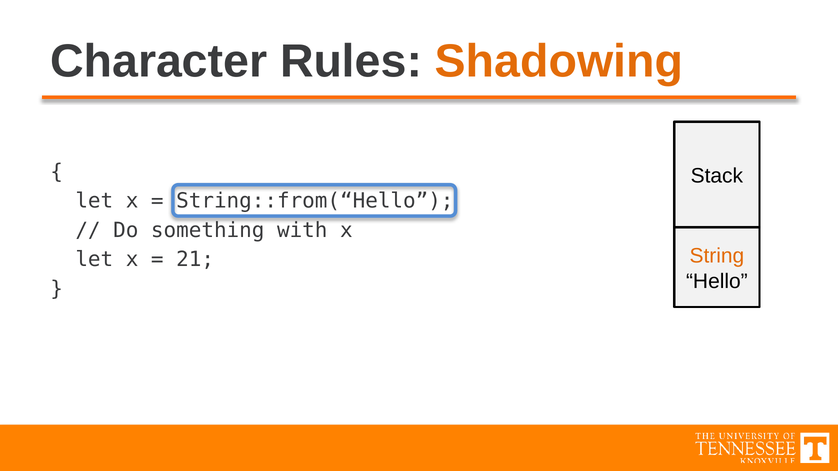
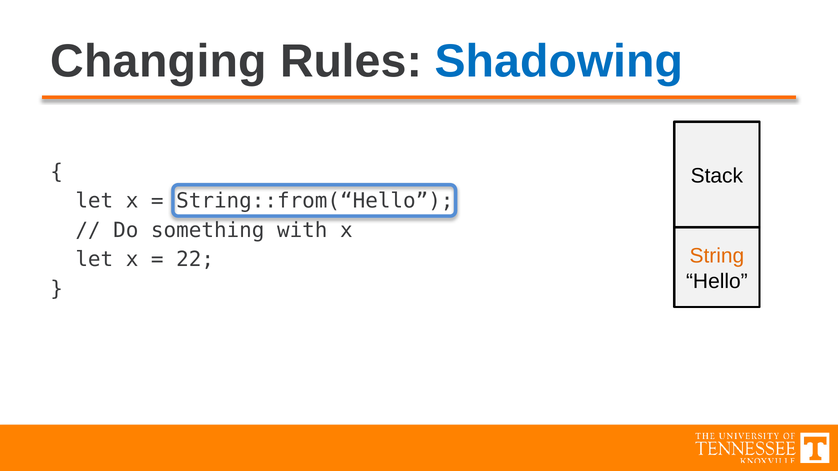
Character: Character -> Changing
Shadowing colour: orange -> blue
21: 21 -> 22
